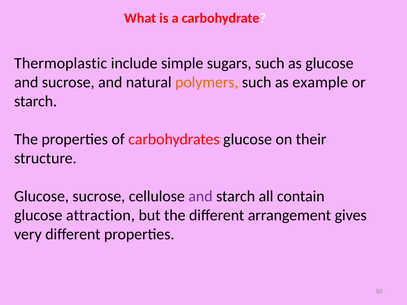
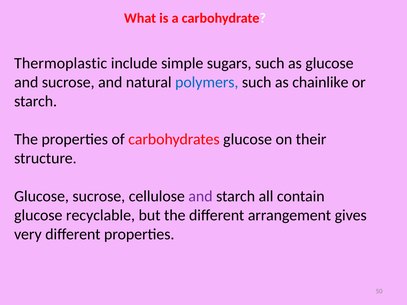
polymers colour: orange -> blue
example: example -> chainlike
attraction: attraction -> recyclable
